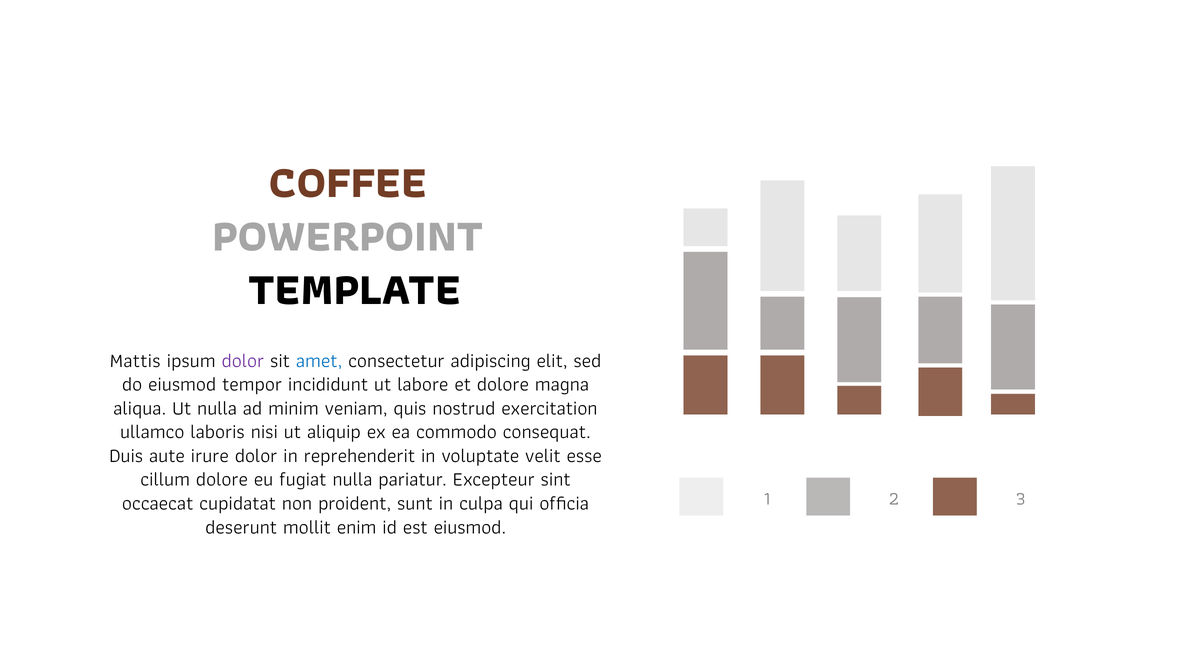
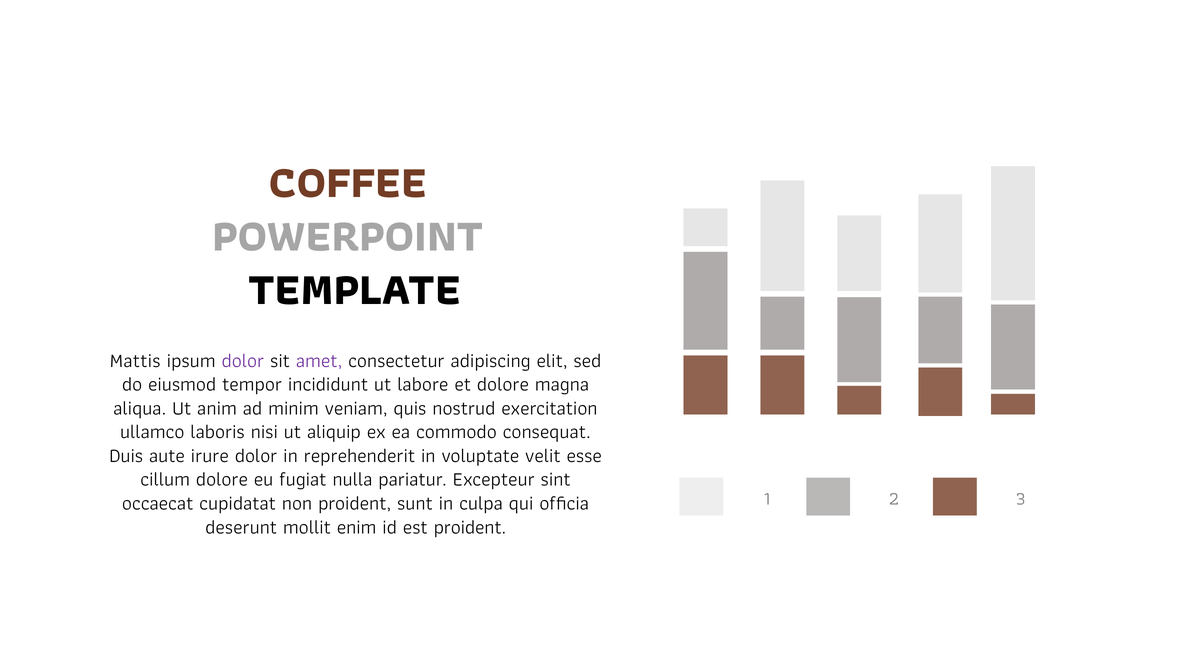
amet colour: blue -> purple
Ut nulla: nulla -> anim
est eiusmod: eiusmod -> proident
